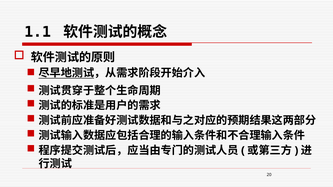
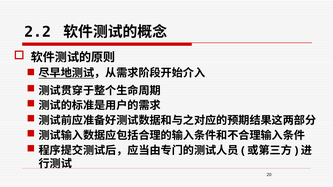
1.1: 1.1 -> 2.2
